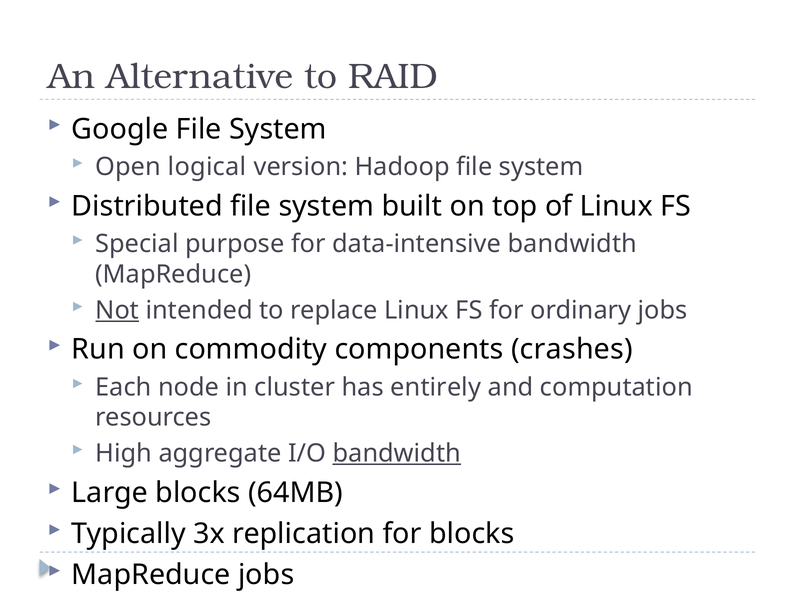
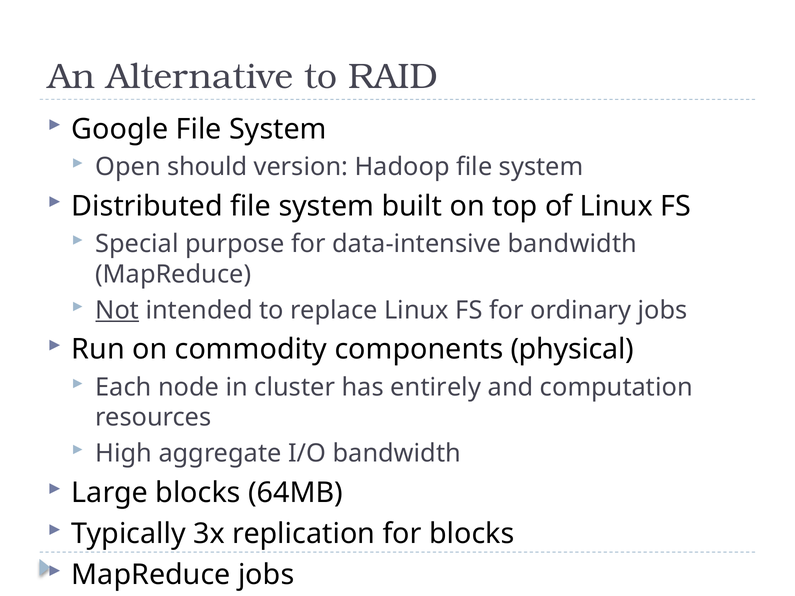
logical: logical -> should
crashes: crashes -> physical
bandwidth at (397, 454) underline: present -> none
